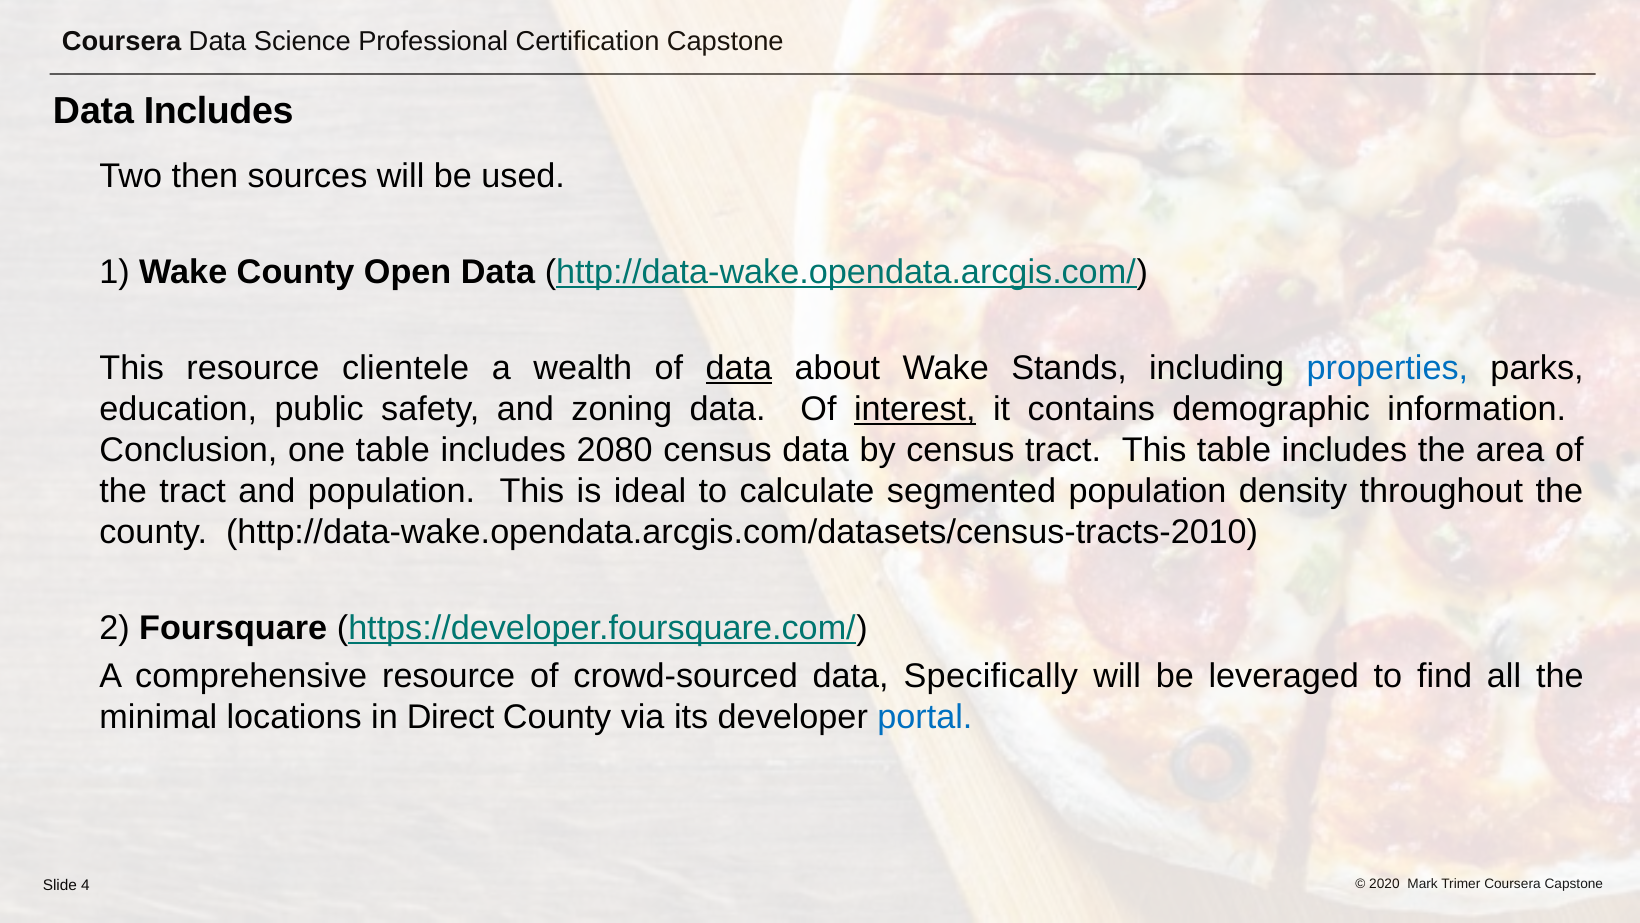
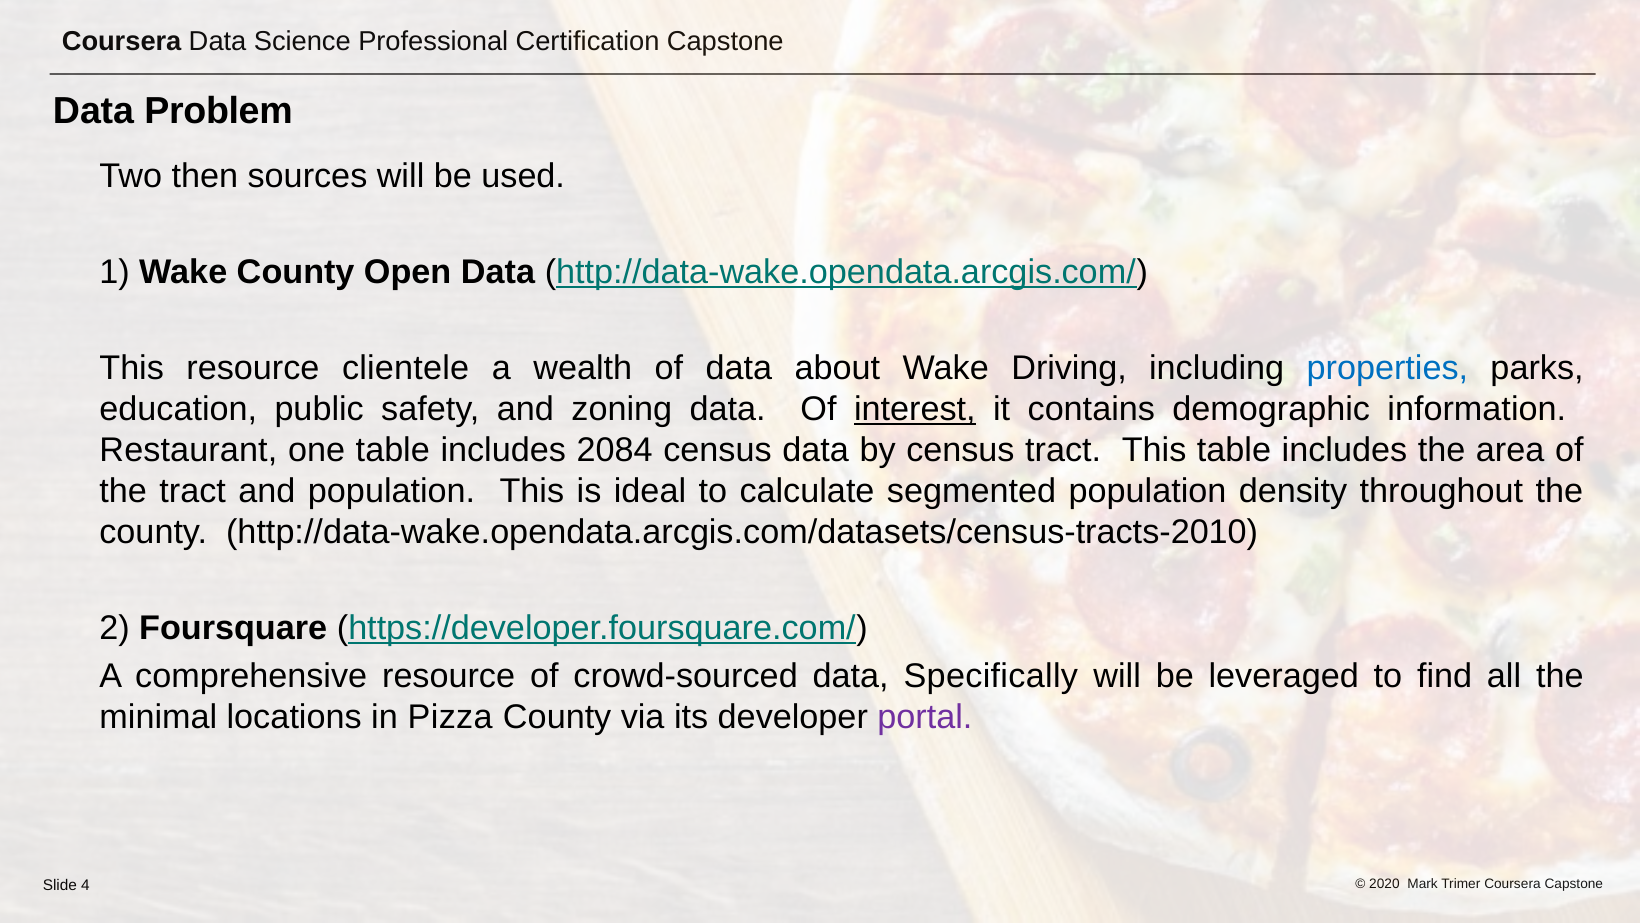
Data Includes: Includes -> Problem
data at (739, 368) underline: present -> none
Stands: Stands -> Driving
Conclusion: Conclusion -> Restaurant
2080: 2080 -> 2084
Direct: Direct -> Pizza
portal colour: blue -> purple
